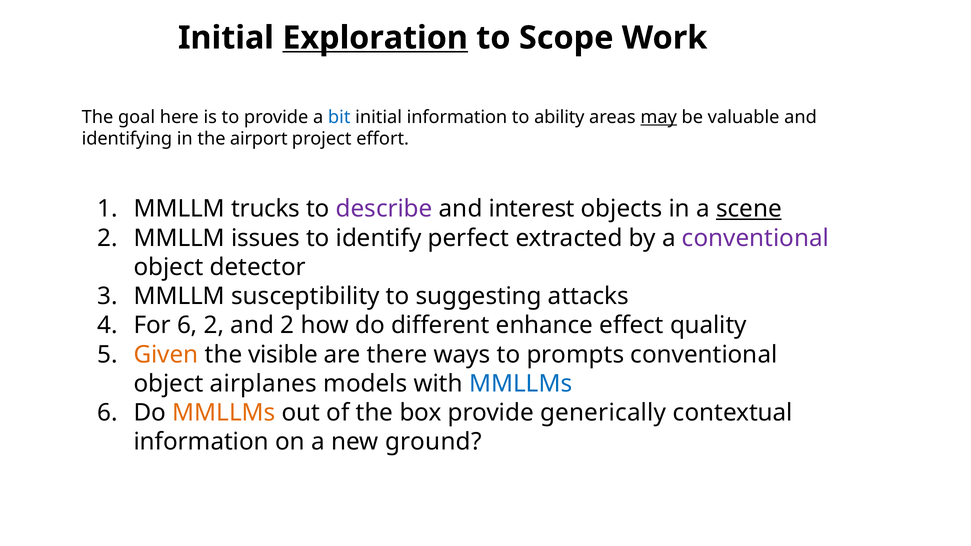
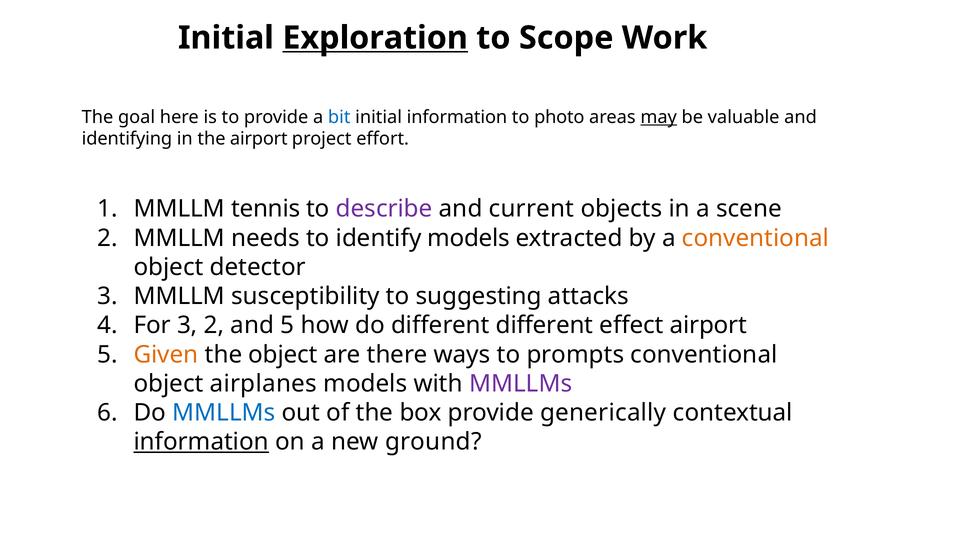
ability: ability -> photo
trucks: trucks -> tennis
interest: interest -> current
scene underline: present -> none
issues: issues -> needs
identify perfect: perfect -> models
conventional at (755, 238) colour: purple -> orange
For 6: 6 -> 3
and 2: 2 -> 5
different enhance: enhance -> different
effect quality: quality -> airport
the visible: visible -> object
MMLLMs at (521, 384) colour: blue -> purple
MMLLMs at (224, 413) colour: orange -> blue
information at (201, 442) underline: none -> present
